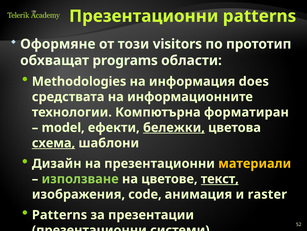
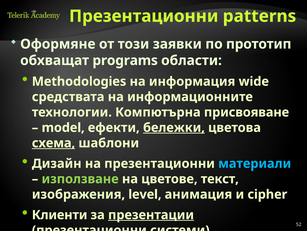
visitors: visitors -> заявки
does: does -> wide
форматиран: форматиран -> присвояване
материали colour: yellow -> light blue
текст underline: present -> none
code: code -> level
raster: raster -> cipher
Patterns at (60, 214): Patterns -> Клиенти
презентации underline: none -> present
